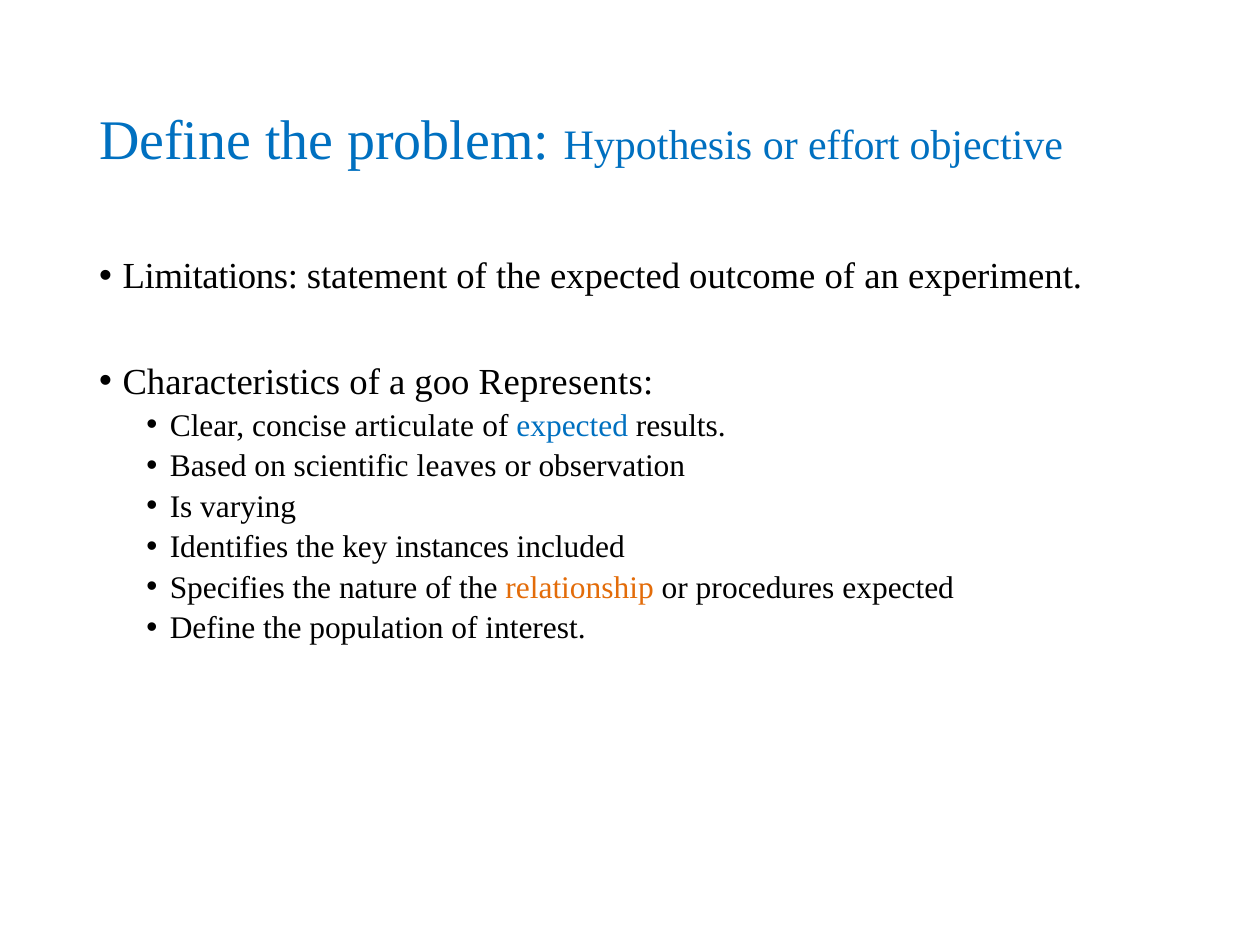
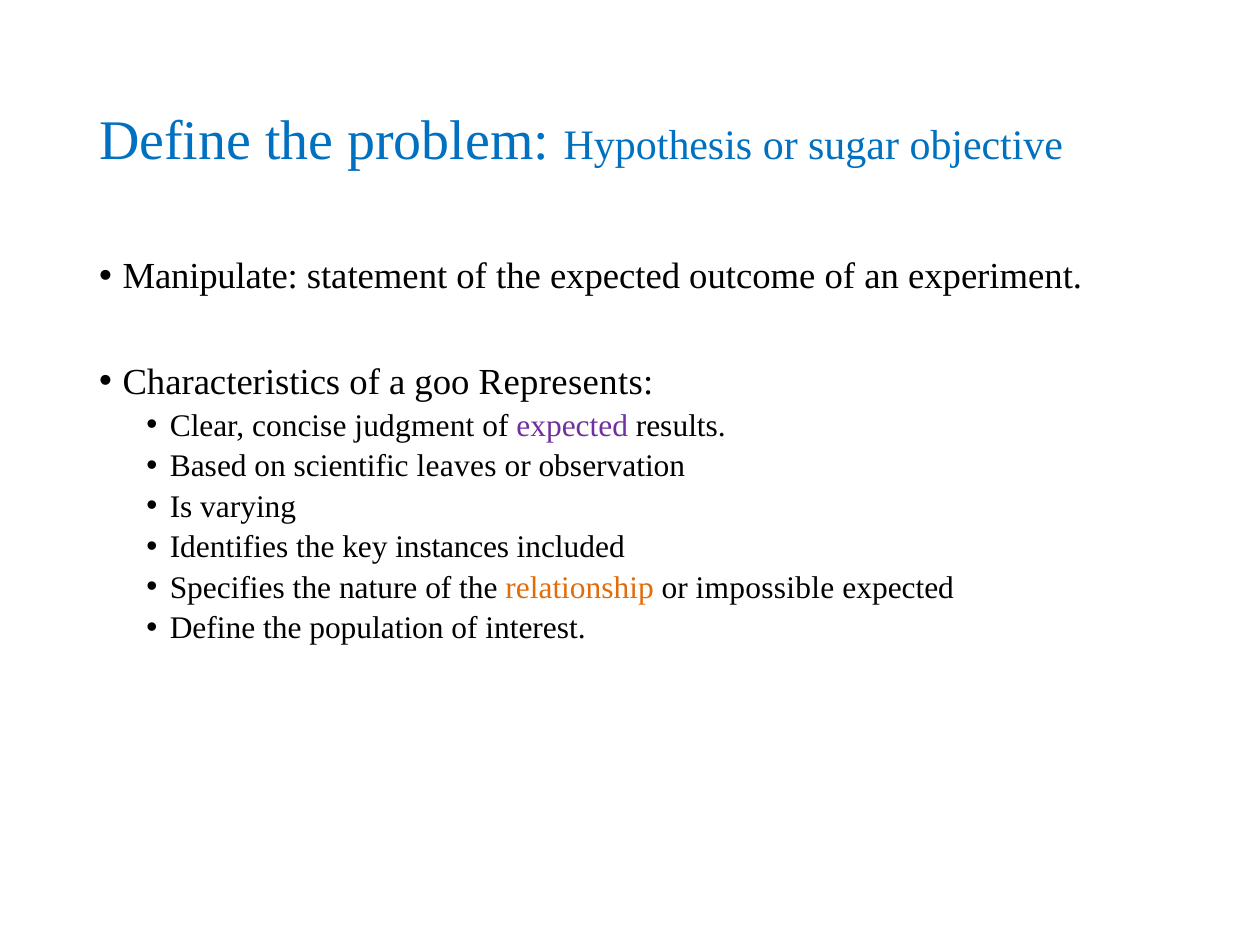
effort: effort -> sugar
Limitations: Limitations -> Manipulate
articulate: articulate -> judgment
expected at (572, 426) colour: blue -> purple
procedures: procedures -> impossible
